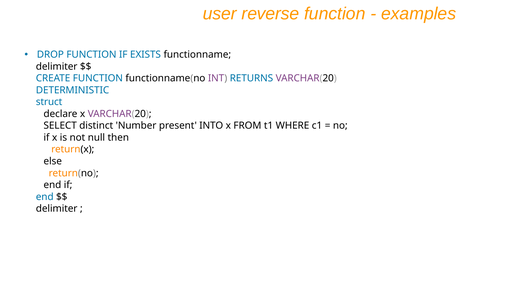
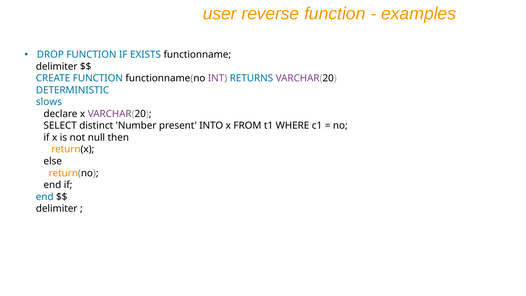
struct: struct -> slows
